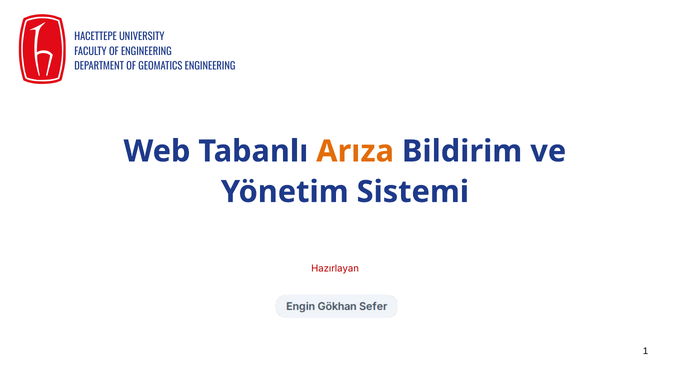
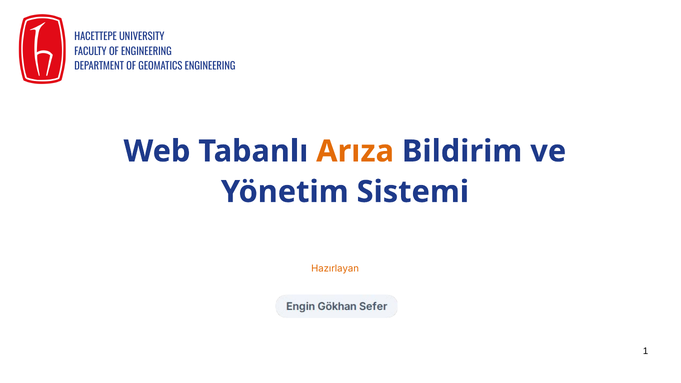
Hazırlayan colour: red -> orange
